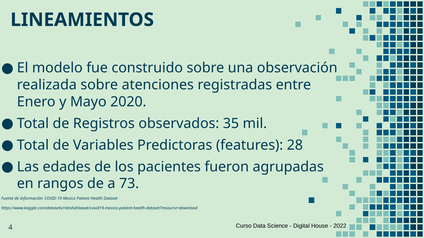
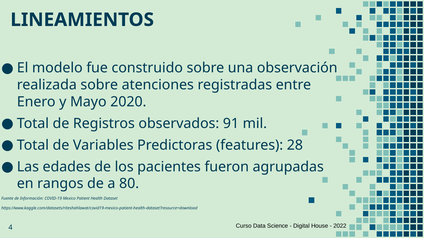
35: 35 -> 91
73: 73 -> 80
